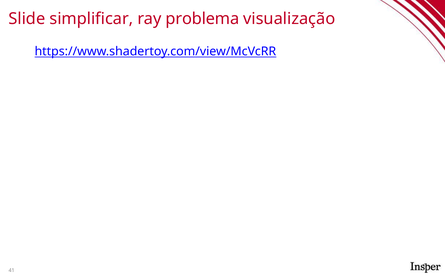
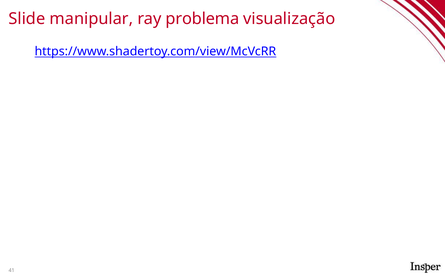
simplificar: simplificar -> manipular
